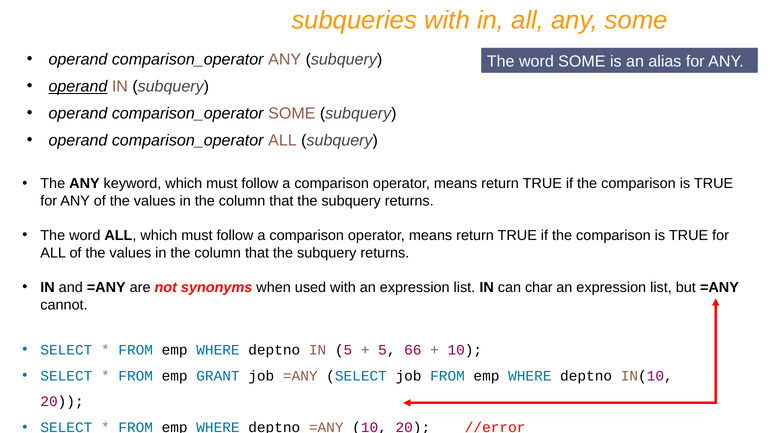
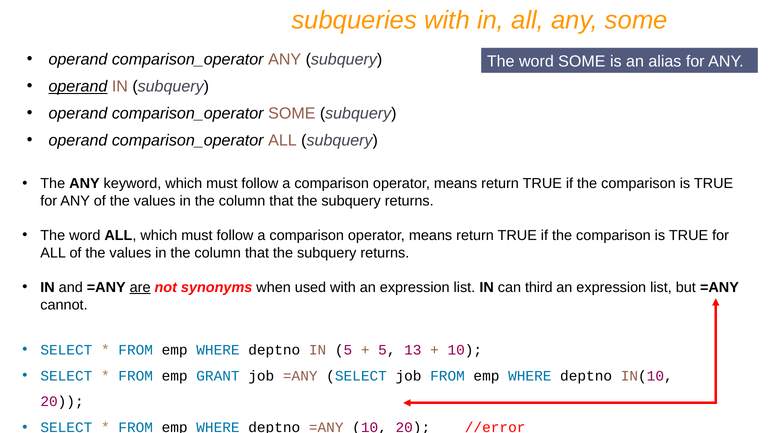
are underline: none -> present
char: char -> third
66: 66 -> 13
